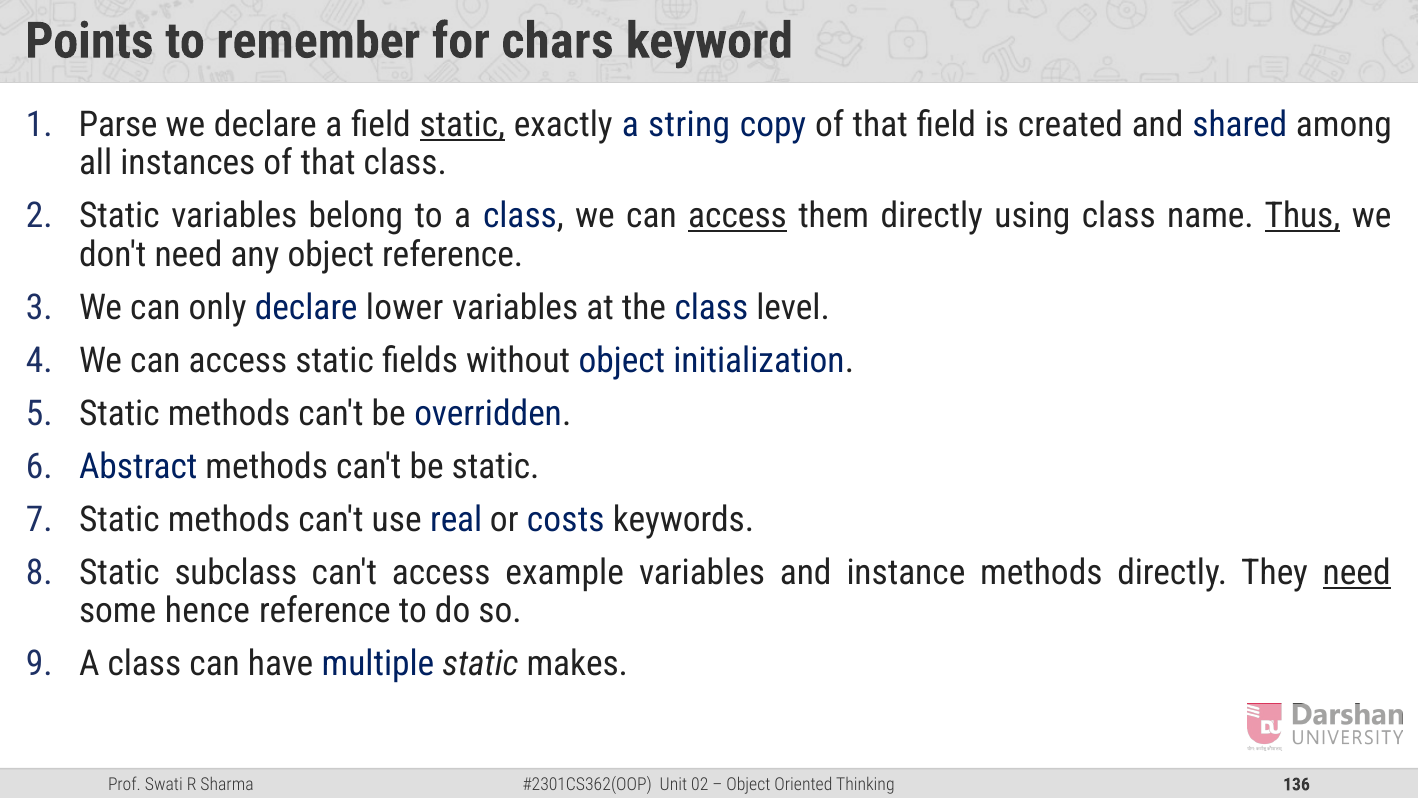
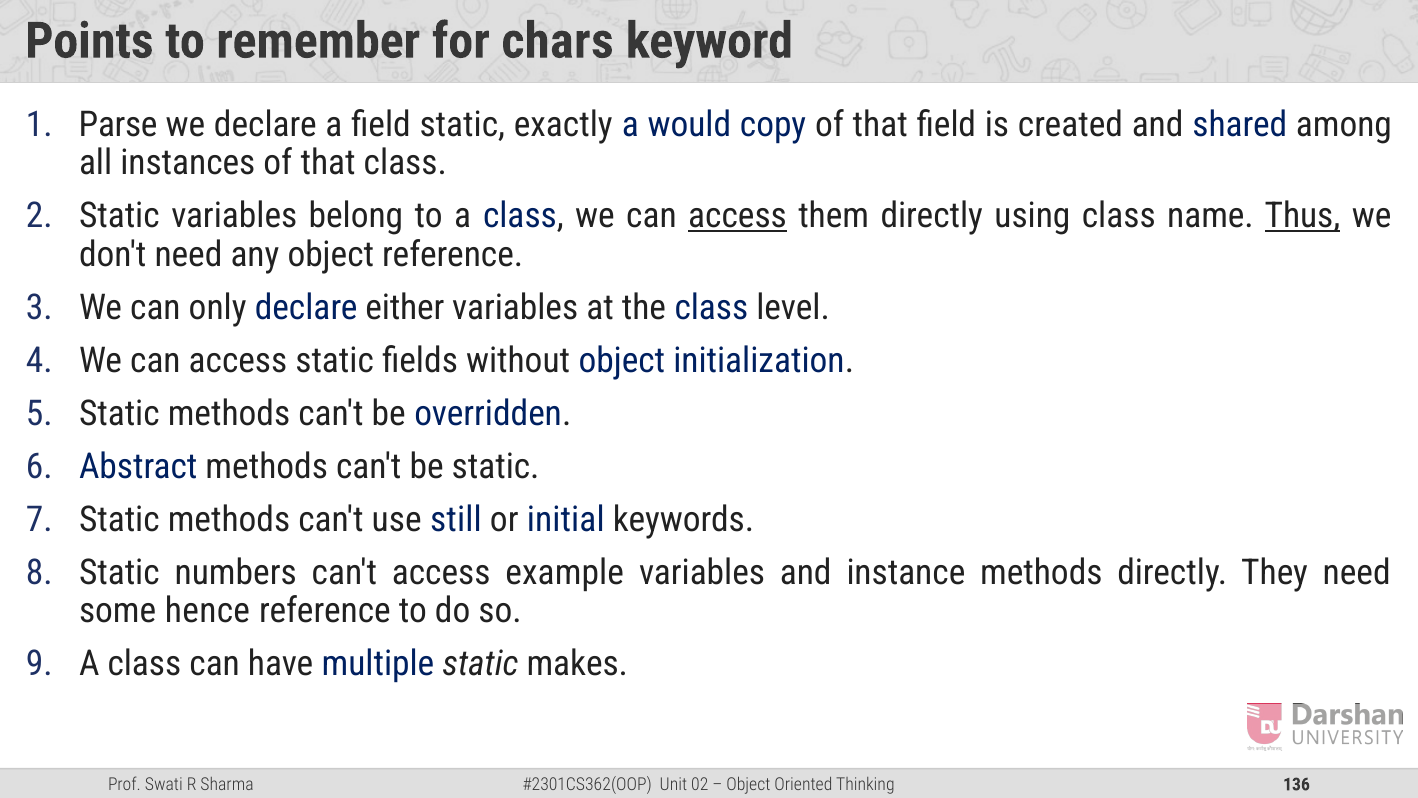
static at (462, 125) underline: present -> none
string: string -> would
lower: lower -> either
real: real -> still
costs: costs -> initial
subclass: subclass -> numbers
need at (1357, 573) underline: present -> none
